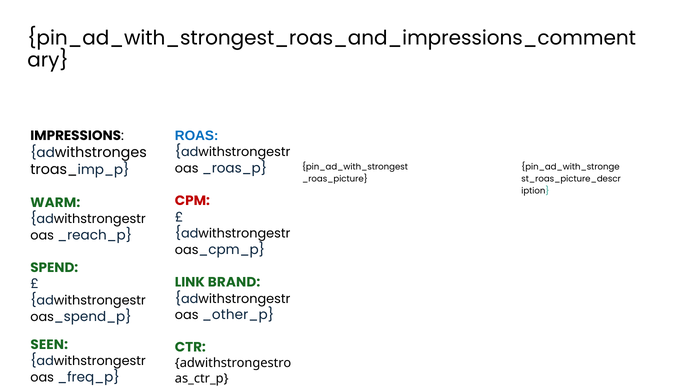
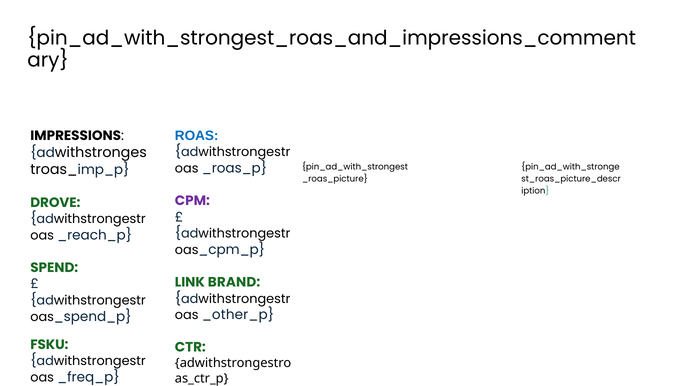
CPM colour: red -> purple
WARM: WARM -> DROVE
SEEN: SEEN -> FSKU
